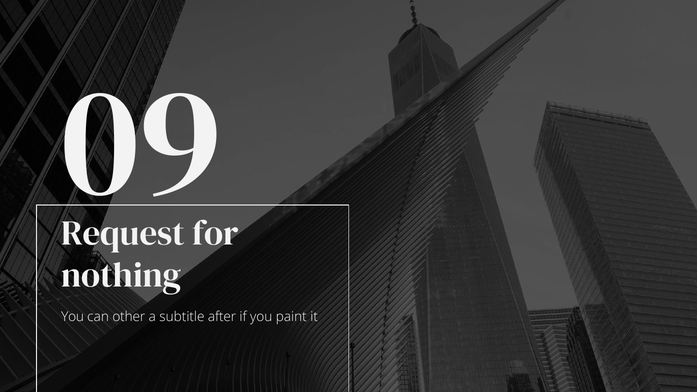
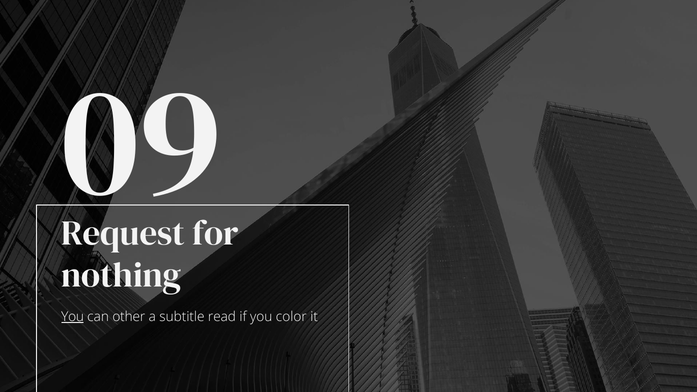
You at (73, 317) underline: none -> present
after: after -> read
paint: paint -> color
